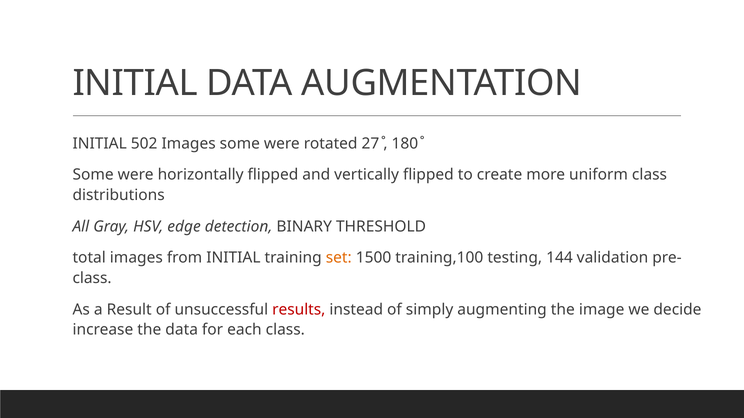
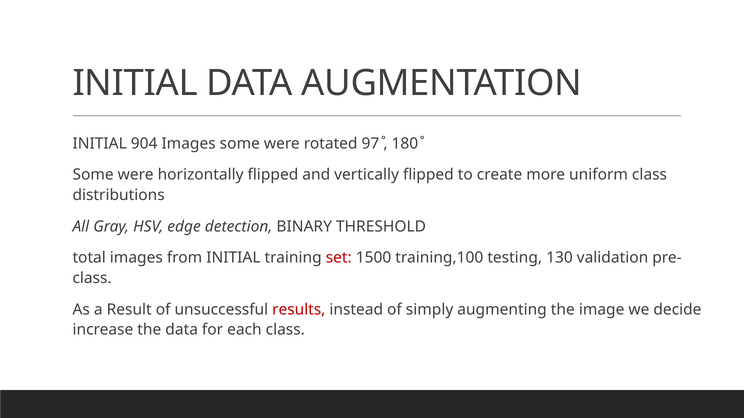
502: 502 -> 904
27: 27 -> 97
set colour: orange -> red
144: 144 -> 130
